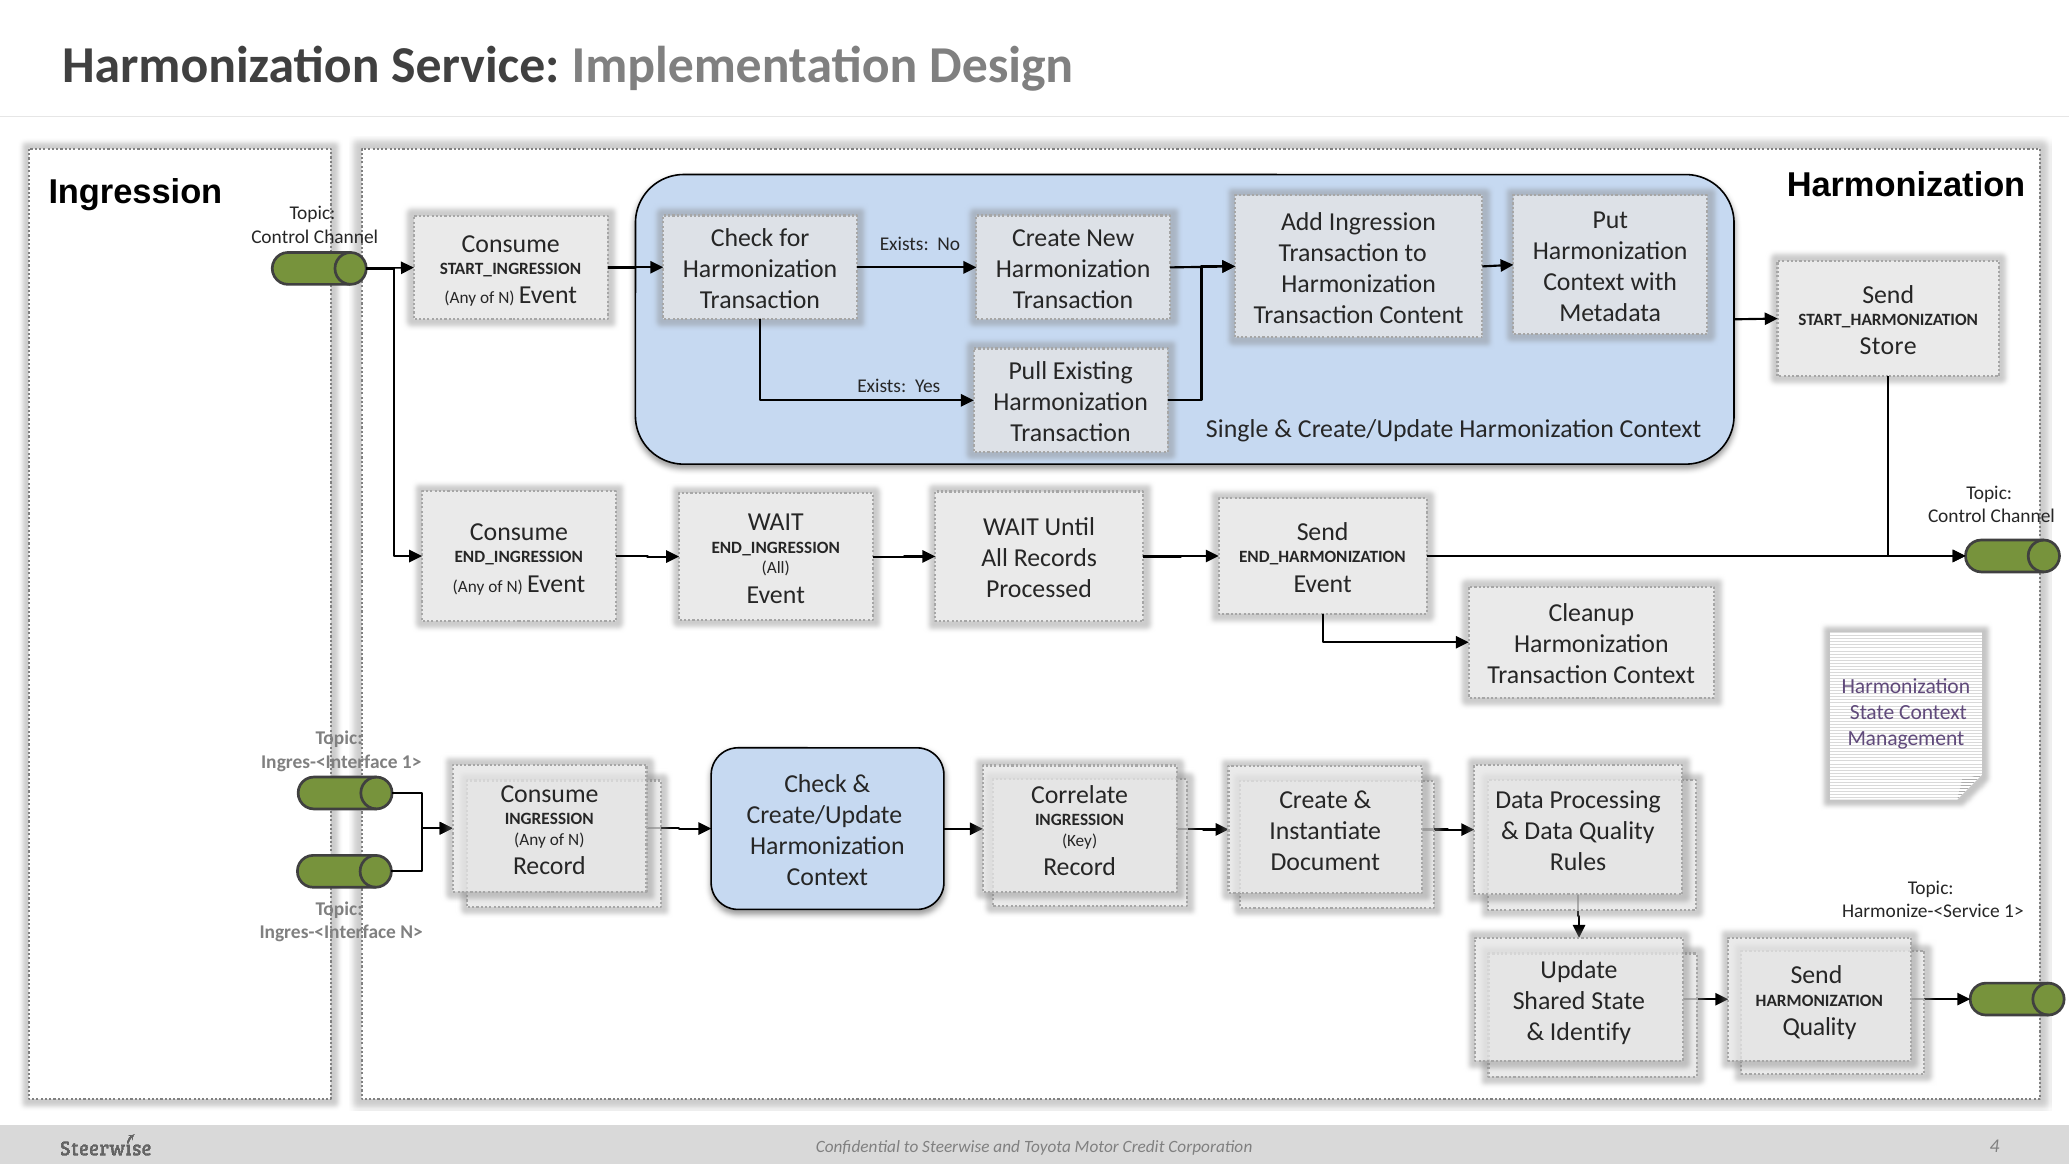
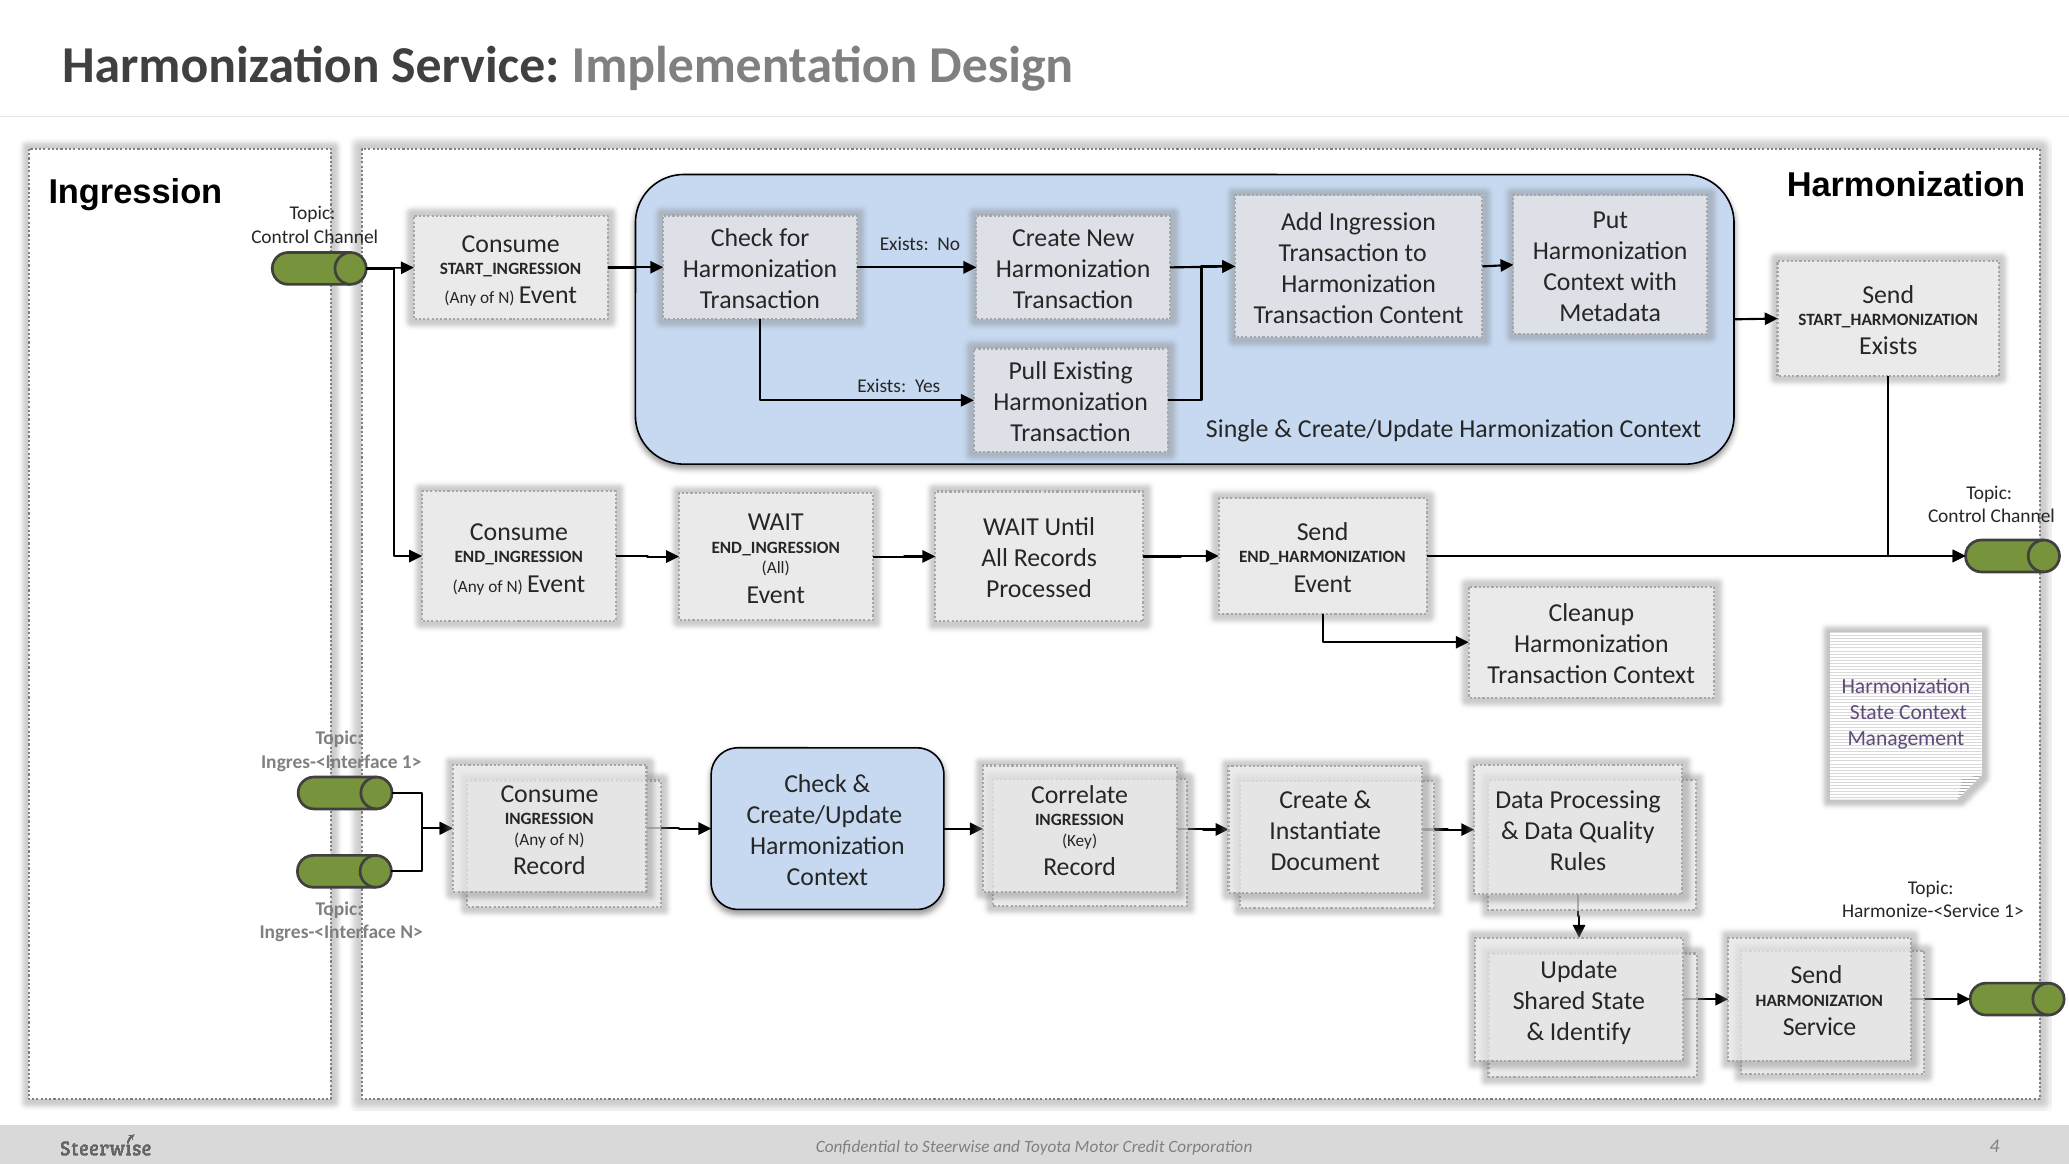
Store at (1888, 346): Store -> Exists
Quality at (1819, 1027): Quality -> Service
